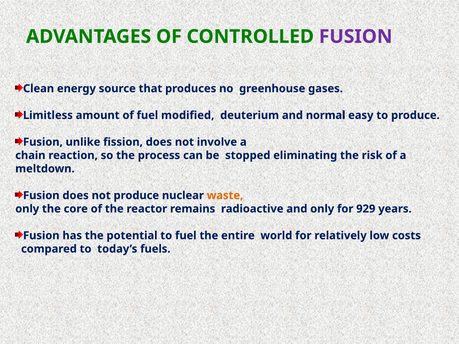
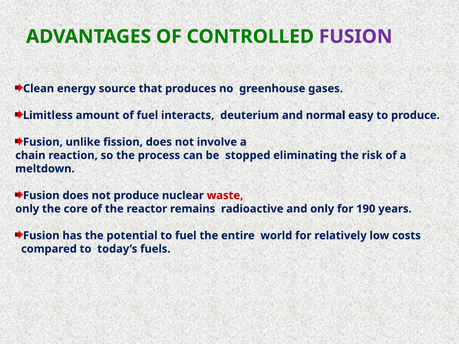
modified: modified -> interacts
waste colour: orange -> red
929: 929 -> 190
